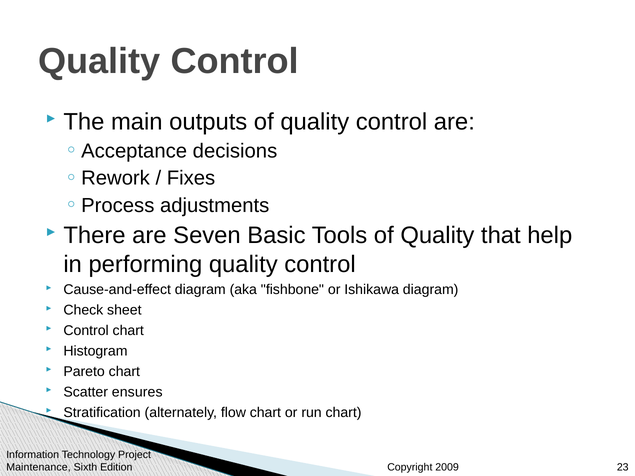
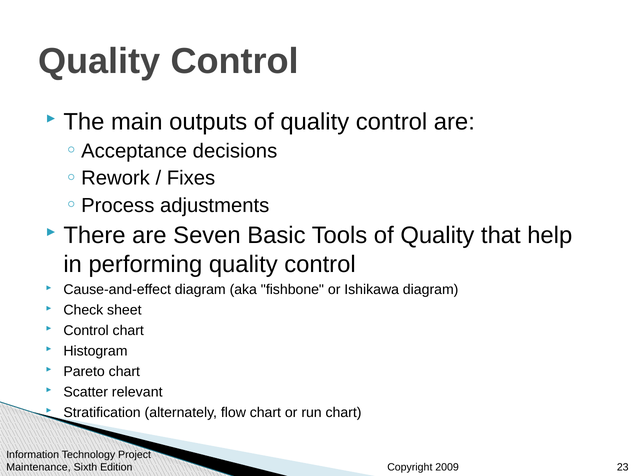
ensures: ensures -> relevant
